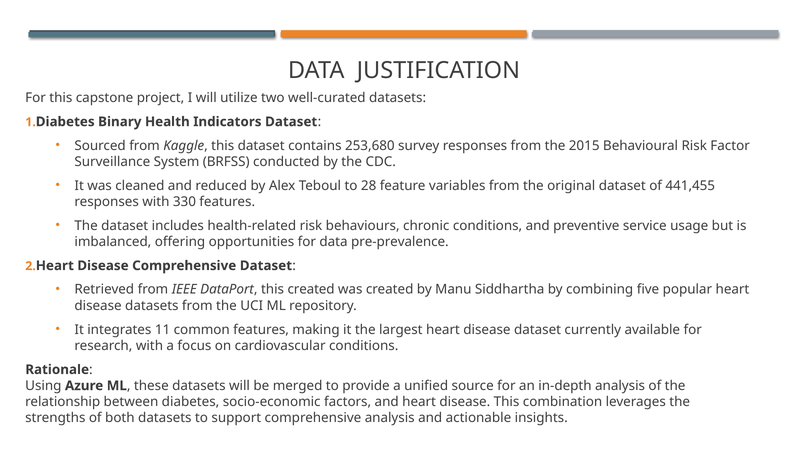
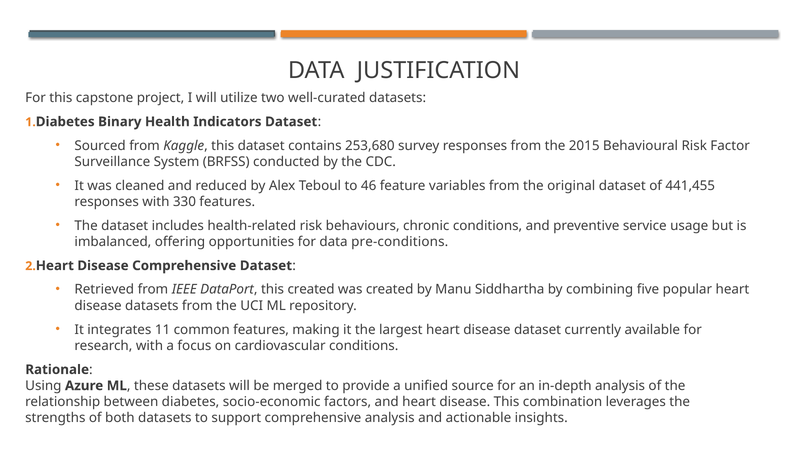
28: 28 -> 46
pre-prevalence: pre-prevalence -> pre-conditions
